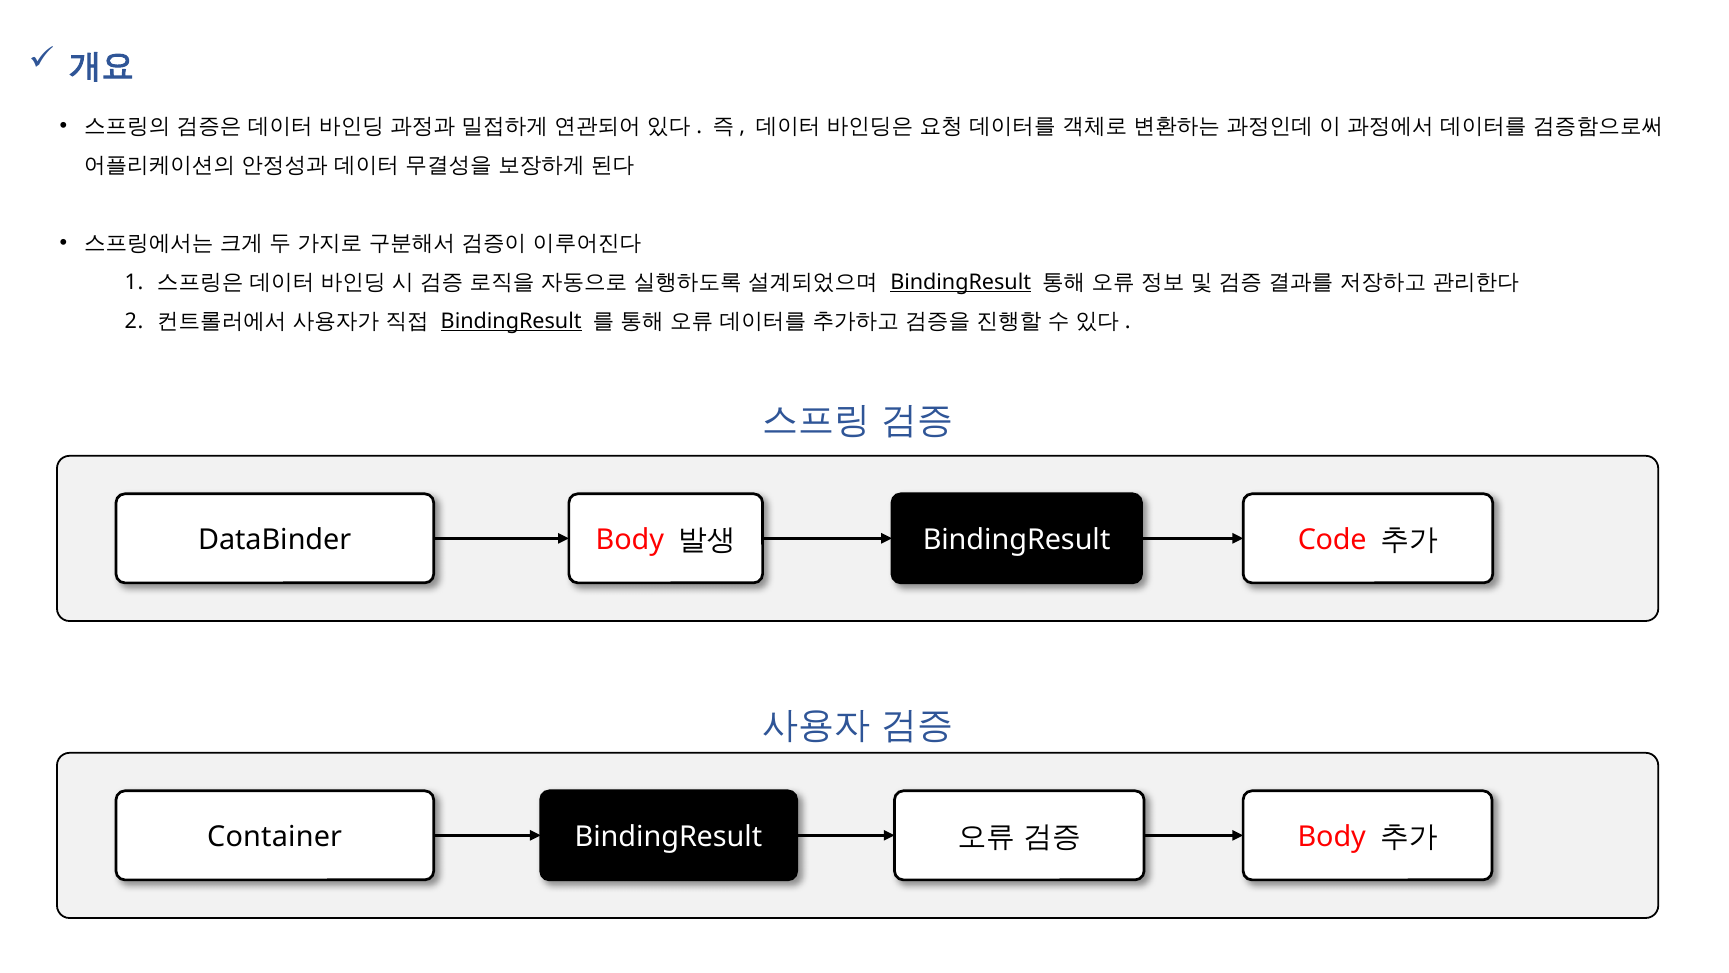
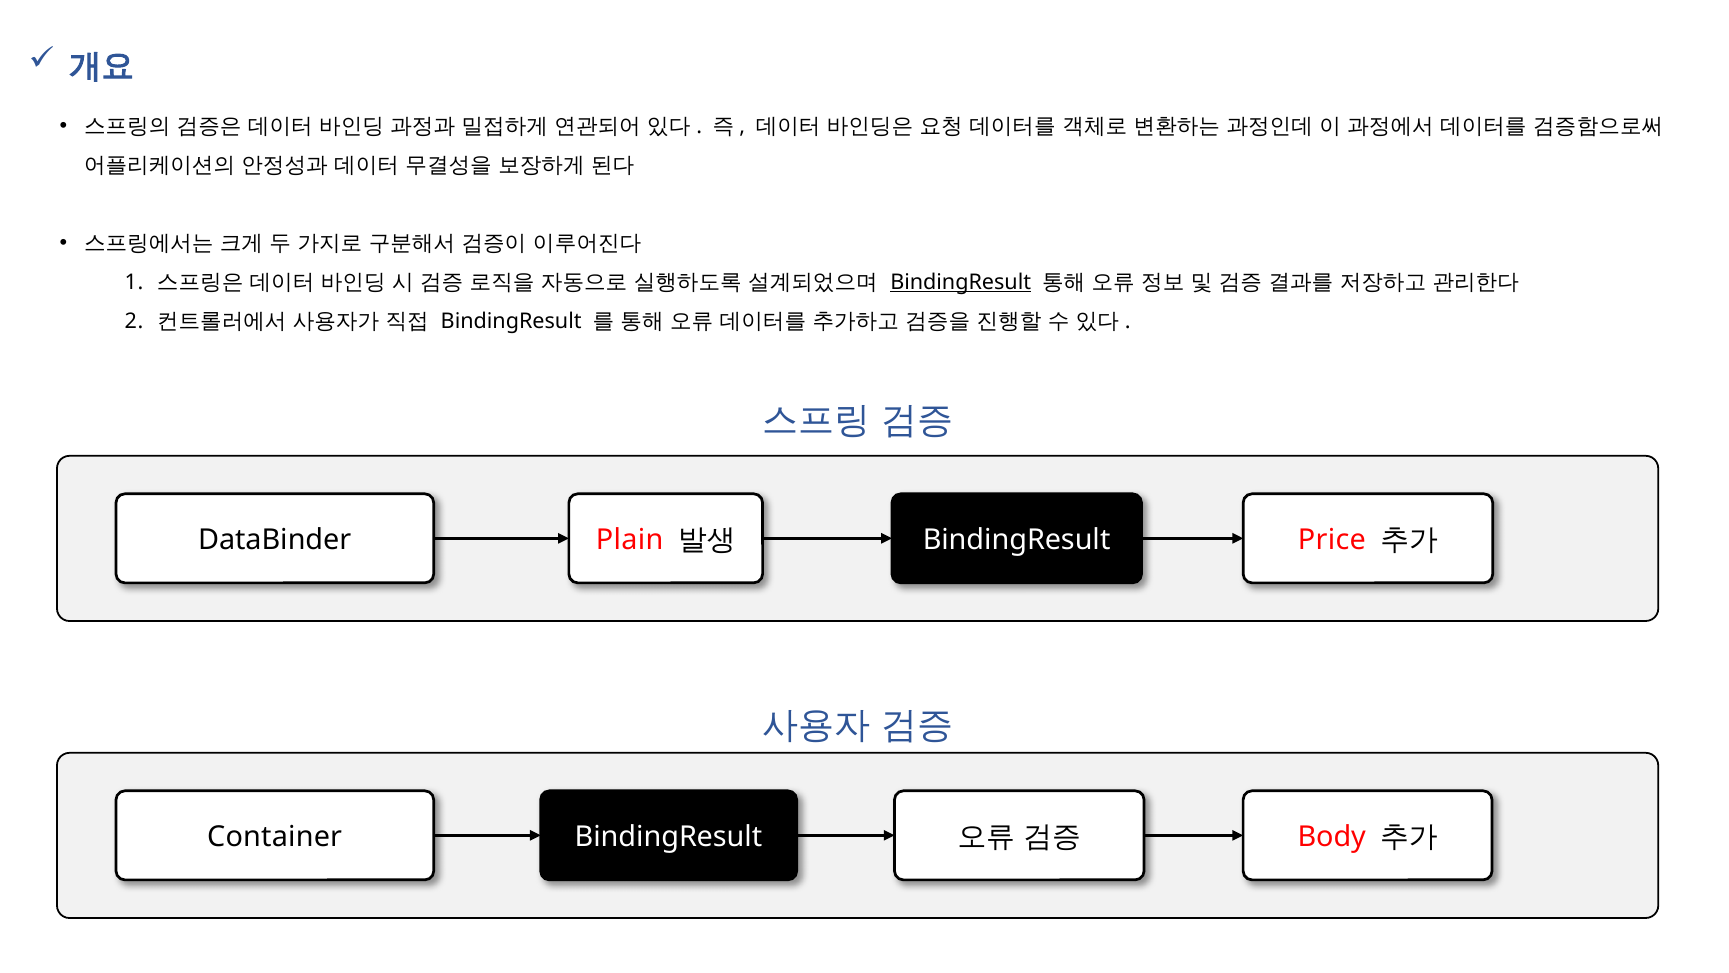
BindingResult at (511, 321) underline: present -> none
DataBinder Body: Body -> Plain
Code: Code -> Price
